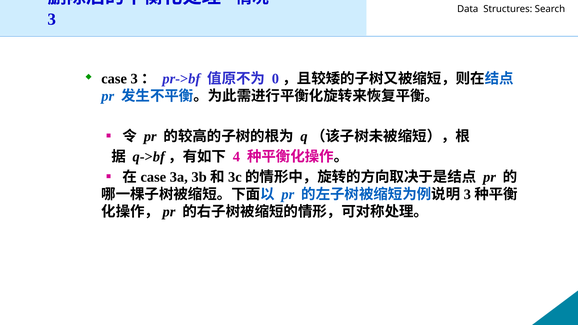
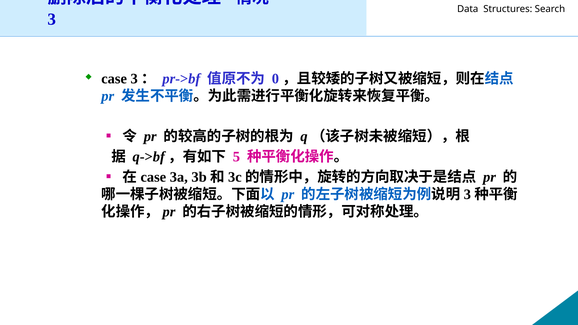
4: 4 -> 5
